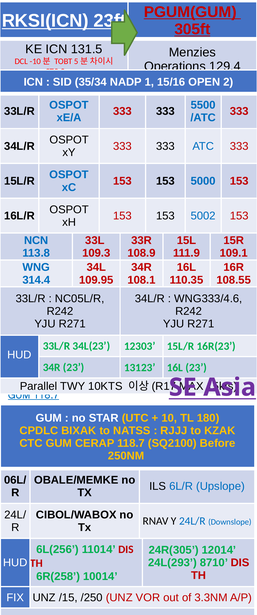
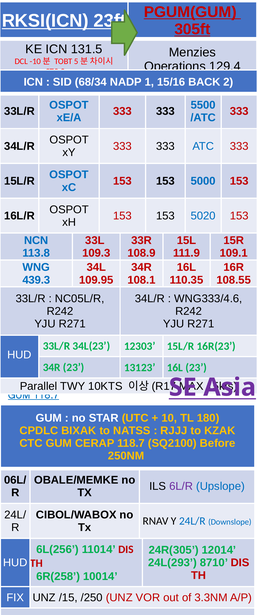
35/34: 35/34 -> 68/34
OPEN: OPEN -> BACK
5002: 5002 -> 5020
314.4: 314.4 -> 439.3
6L/R colour: blue -> purple
